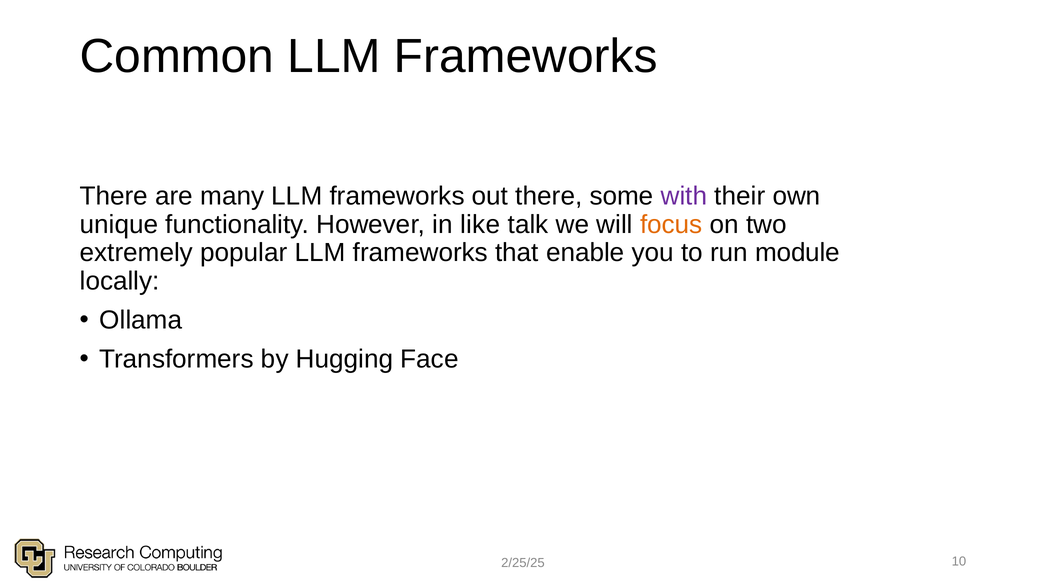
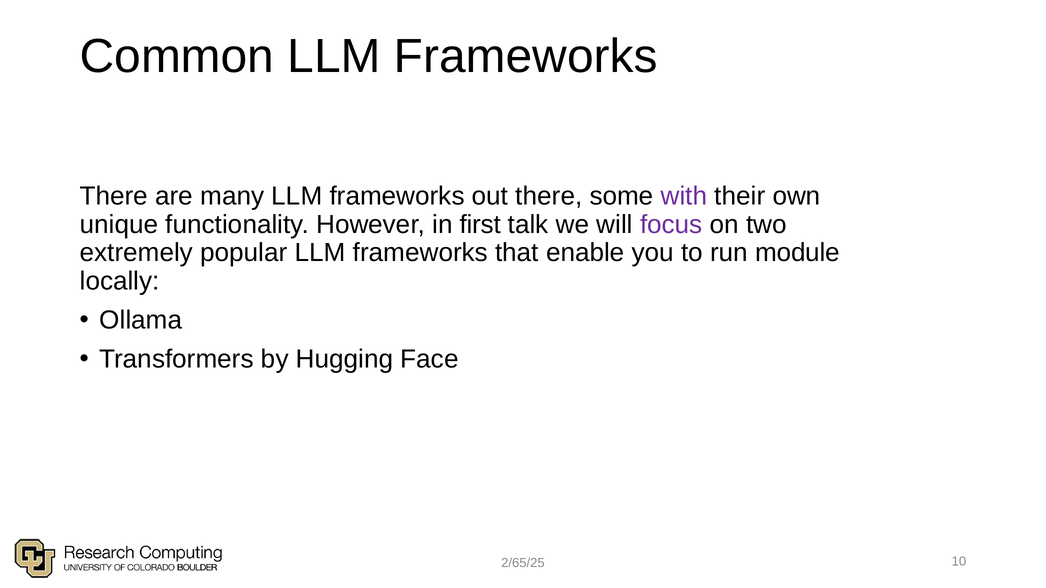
like: like -> first
focus colour: orange -> purple
2/25/25: 2/25/25 -> 2/65/25
